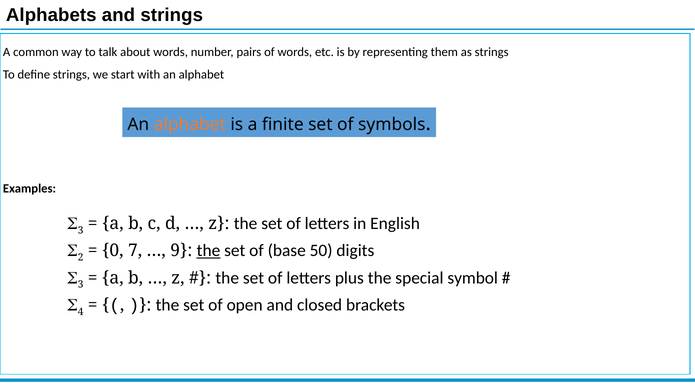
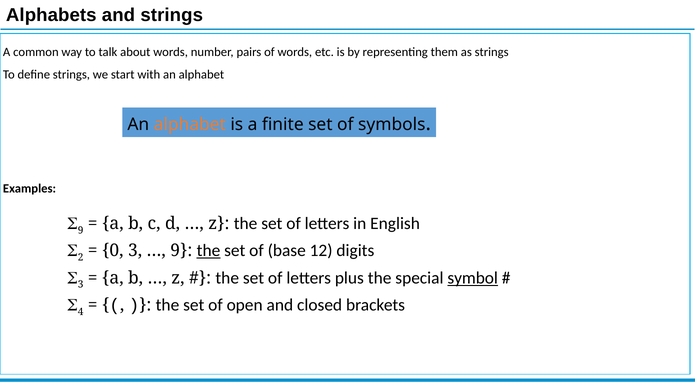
3 at (81, 230): 3 -> 9
0 7: 7 -> 3
50: 50 -> 12
symbol underline: none -> present
